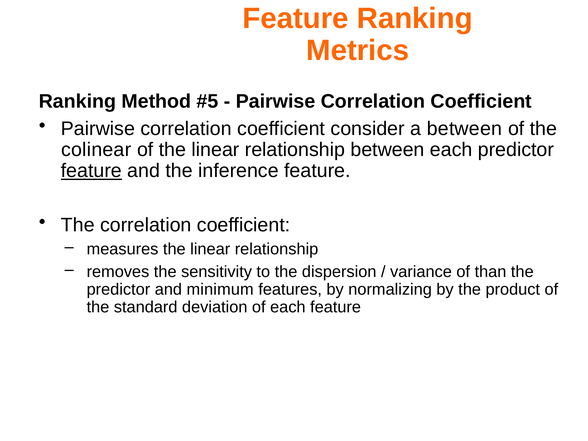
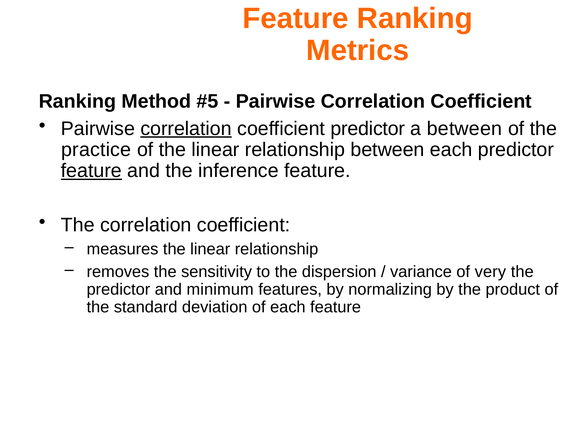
correlation at (186, 129) underline: none -> present
coefficient consider: consider -> predictor
colinear: colinear -> practice
than: than -> very
